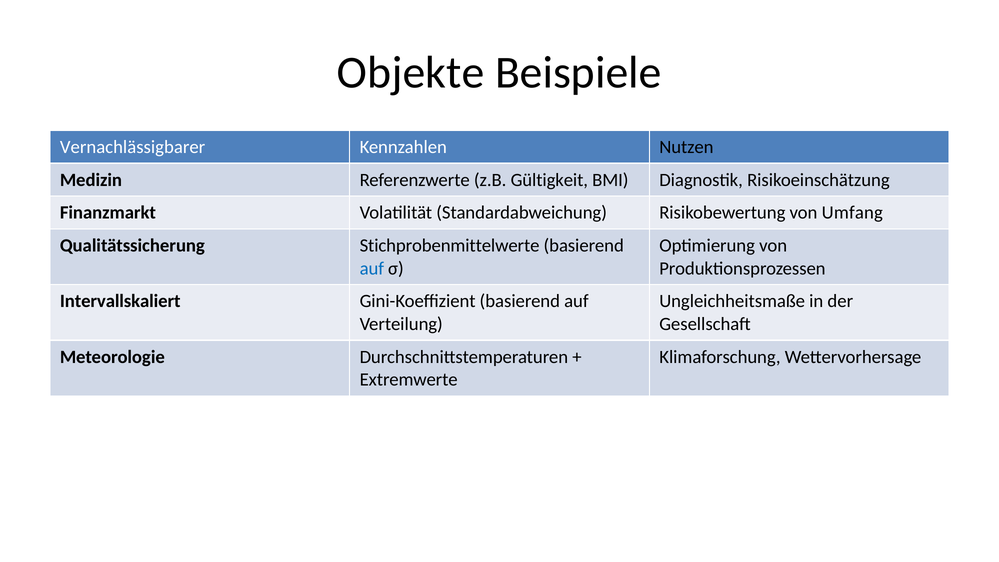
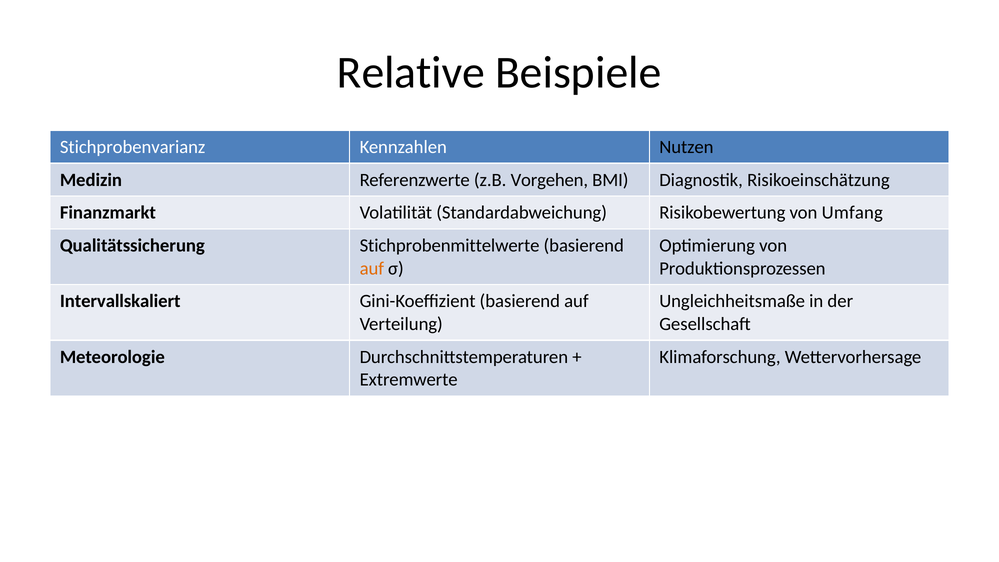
Objekte: Objekte -> Relative
Vernachlässigbarer: Vernachlässigbarer -> Stichprobenvarianz
Gültigkeit: Gültigkeit -> Vorgehen
auf at (372, 268) colour: blue -> orange
